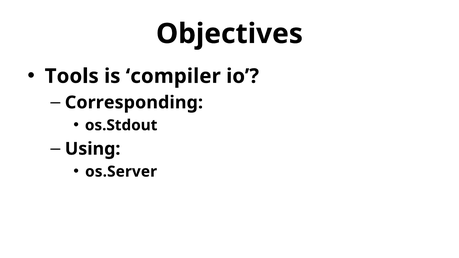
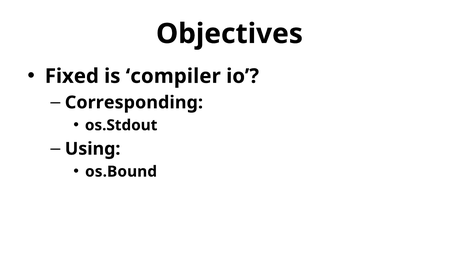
Tools: Tools -> Fixed
os.Server: os.Server -> os.Bound
